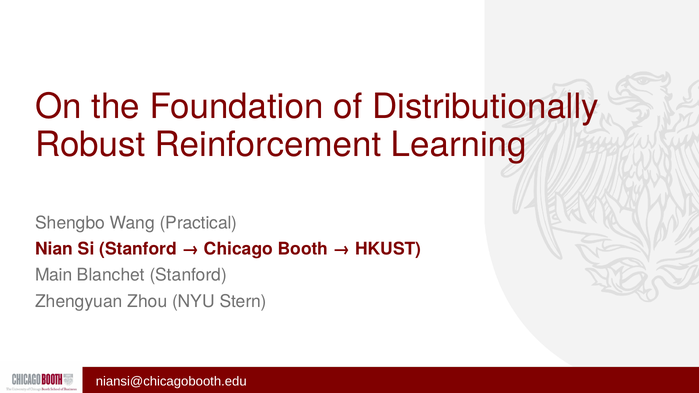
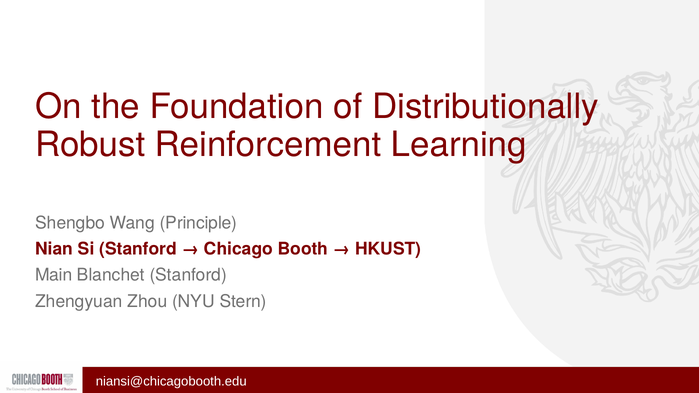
Practical: Practical -> Principle
